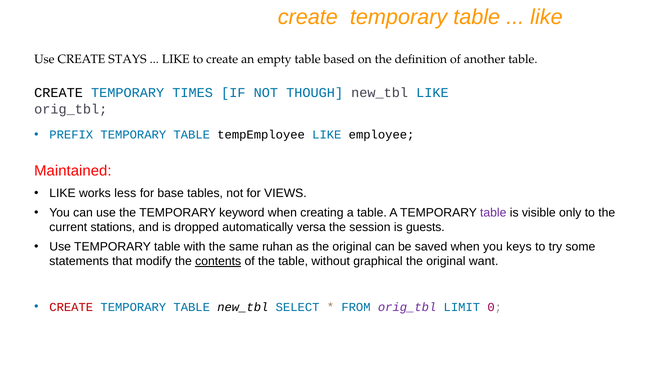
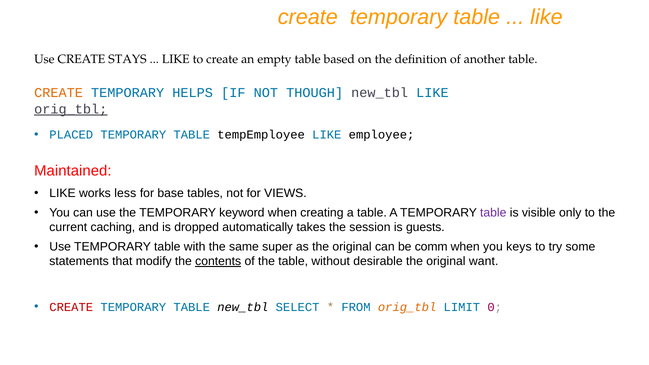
CREATE at (59, 93) colour: black -> orange
TIMES: TIMES -> HELPS
orig_tbl at (71, 109) underline: none -> present
PREFIX: PREFIX -> PLACED
stations: stations -> caching
versa: versa -> takes
ruhan: ruhan -> super
saved: saved -> comm
graphical: graphical -> desirable
orig_tbl at (407, 307) colour: purple -> orange
